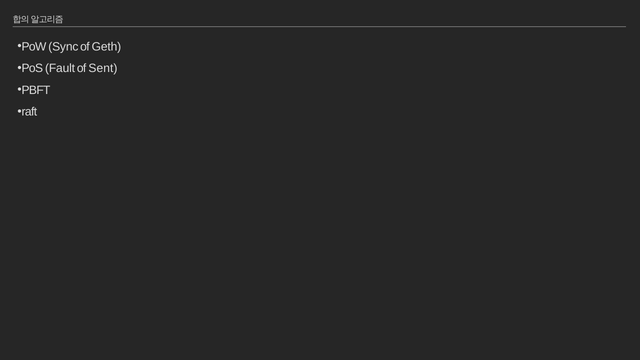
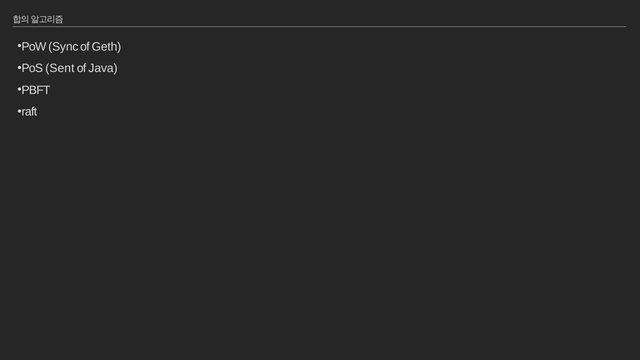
Fault: Fault -> Sent
Sent: Sent -> Java
